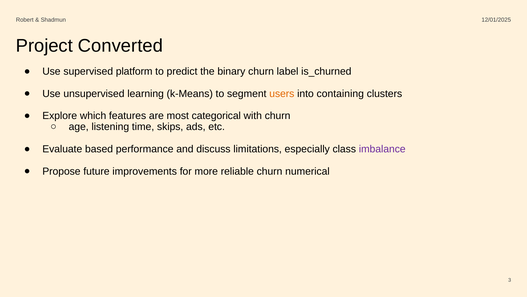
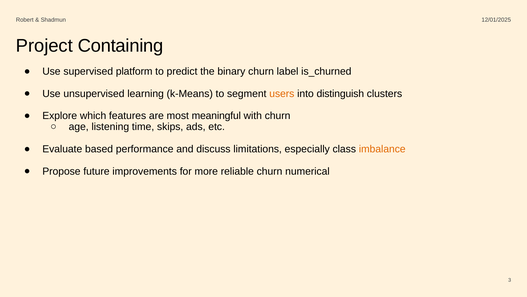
Converted: Converted -> Containing
containing: containing -> distinguish
categorical: categorical -> meaningful
imbalance colour: purple -> orange
